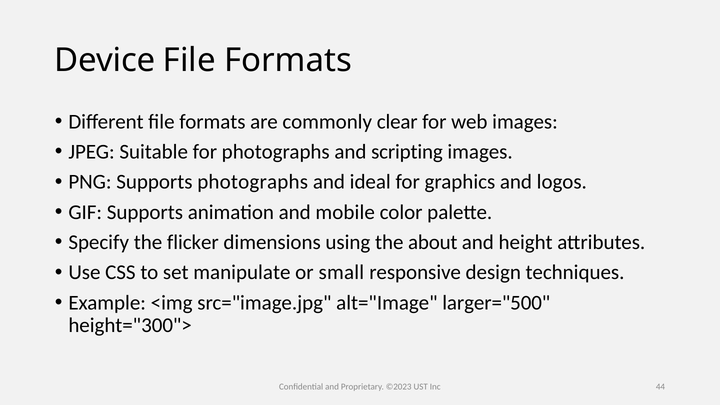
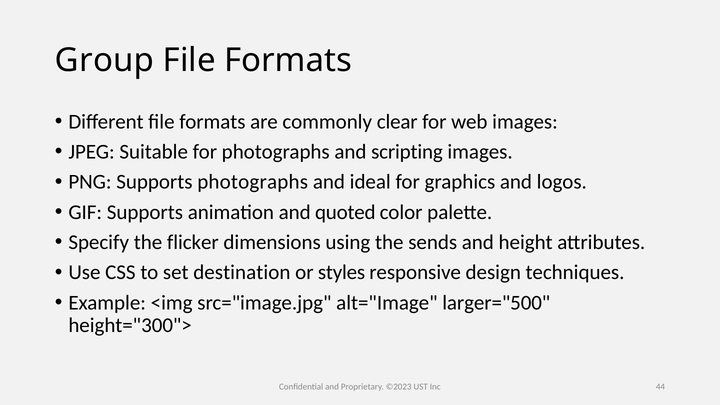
Device: Device -> Group
mobile: mobile -> quoted
about: about -> sends
manipulate: manipulate -> destination
small: small -> styles
